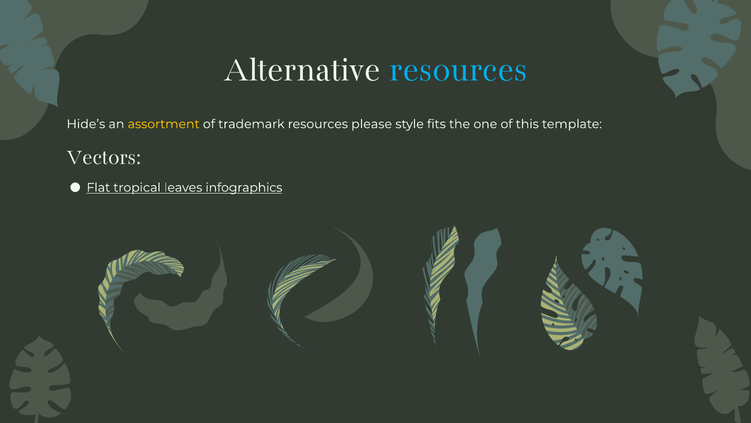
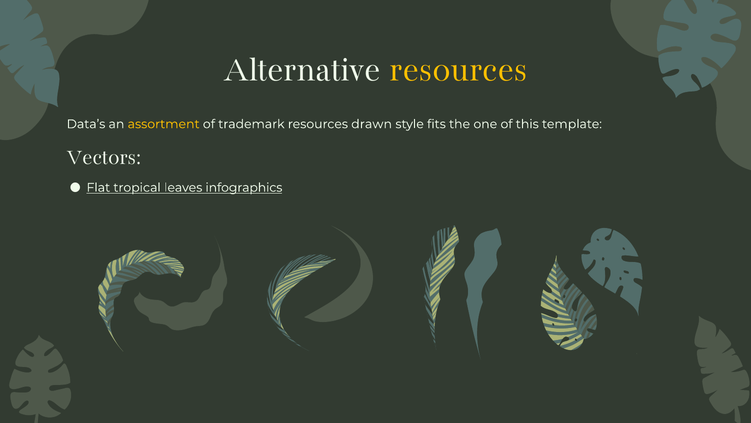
resources at (458, 69) colour: light blue -> yellow
Hide’s: Hide’s -> Data’s
please: please -> drawn
